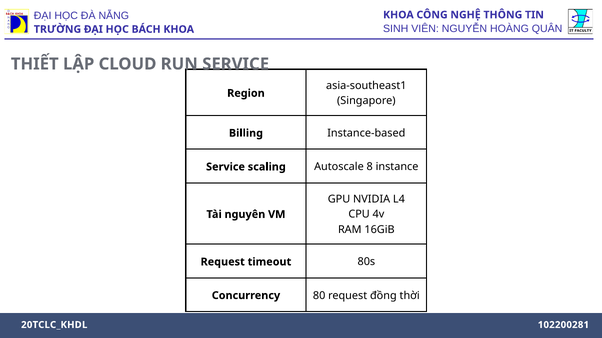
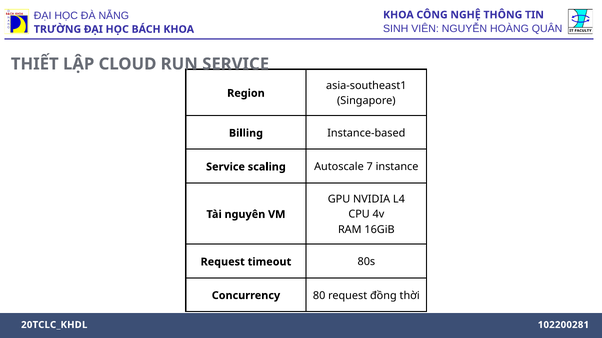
8: 8 -> 7
